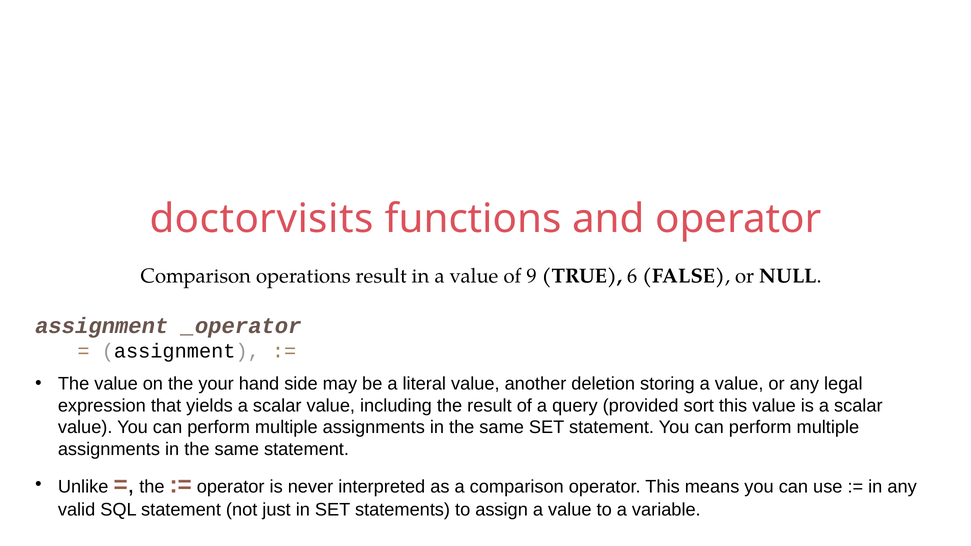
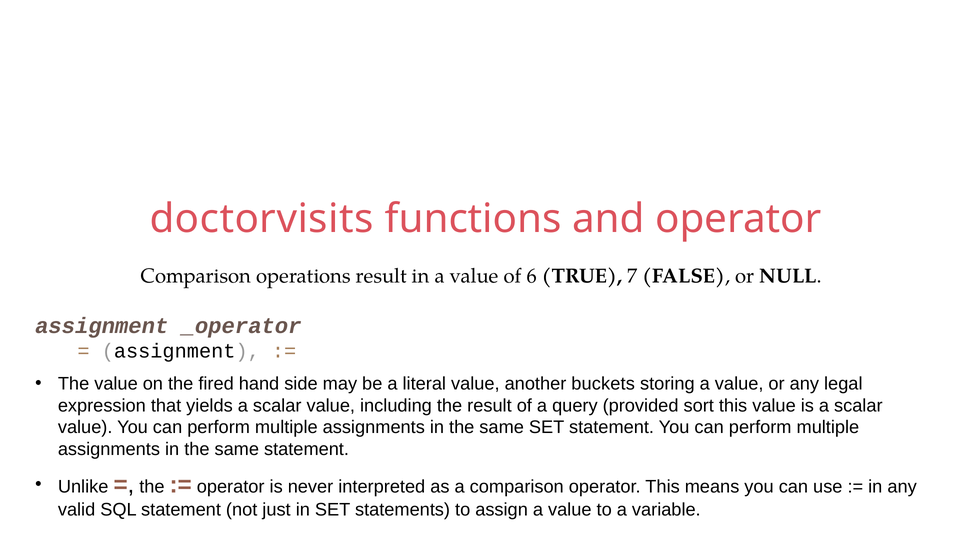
9: 9 -> 6
6: 6 -> 7
your: your -> fired
deletion: deletion -> buckets
